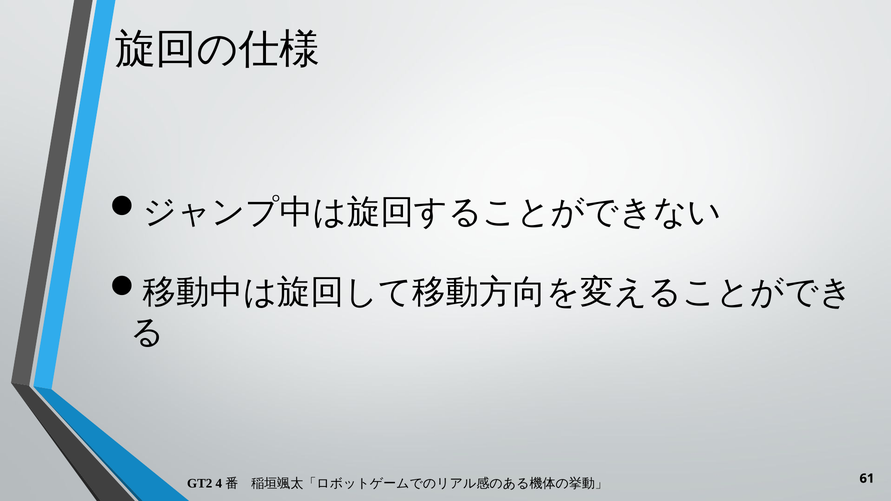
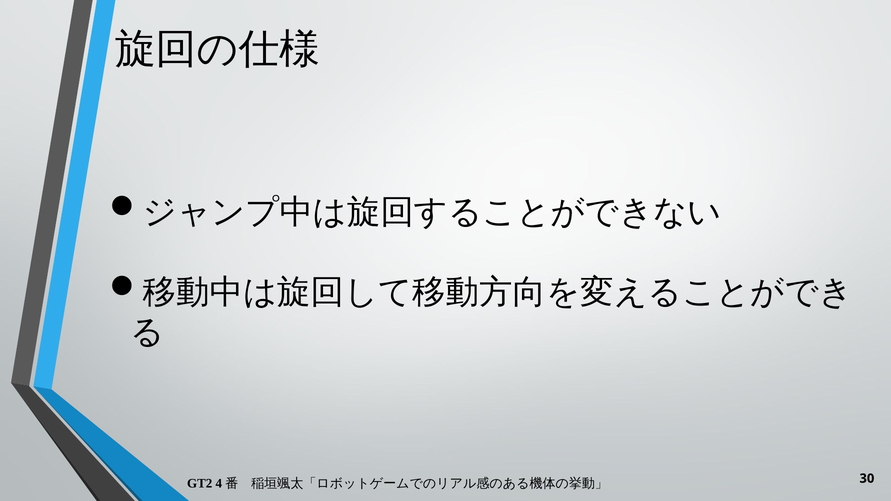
61: 61 -> 30
